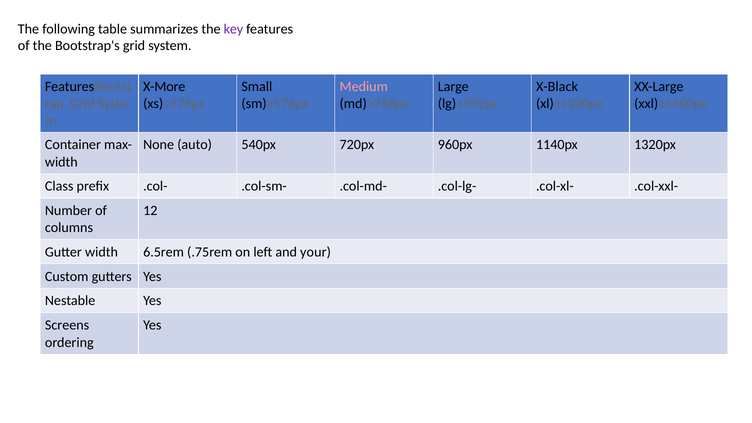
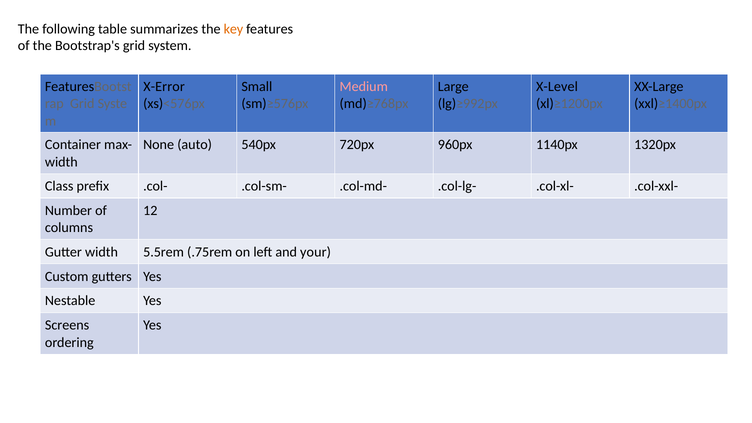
key colour: purple -> orange
X-More: X-More -> X-Error
X-Black: X-Black -> X-Level
6.5rem: 6.5rem -> 5.5rem
